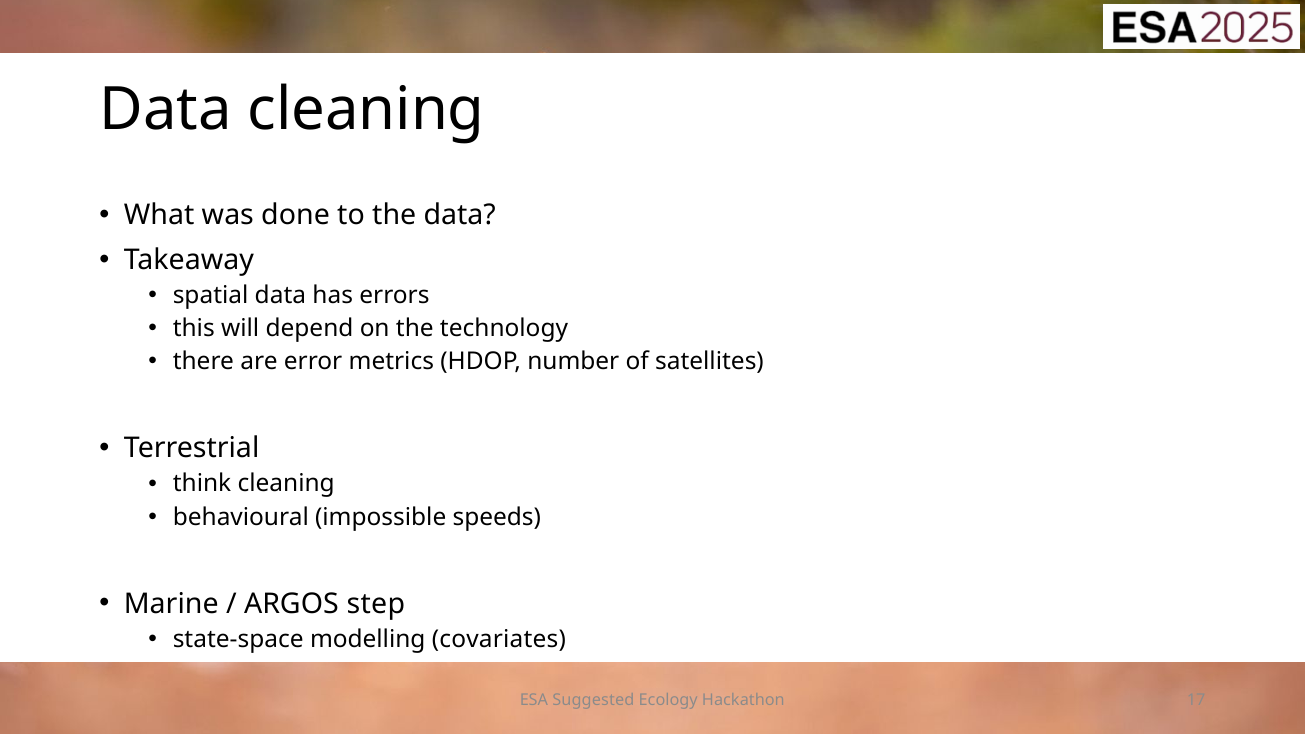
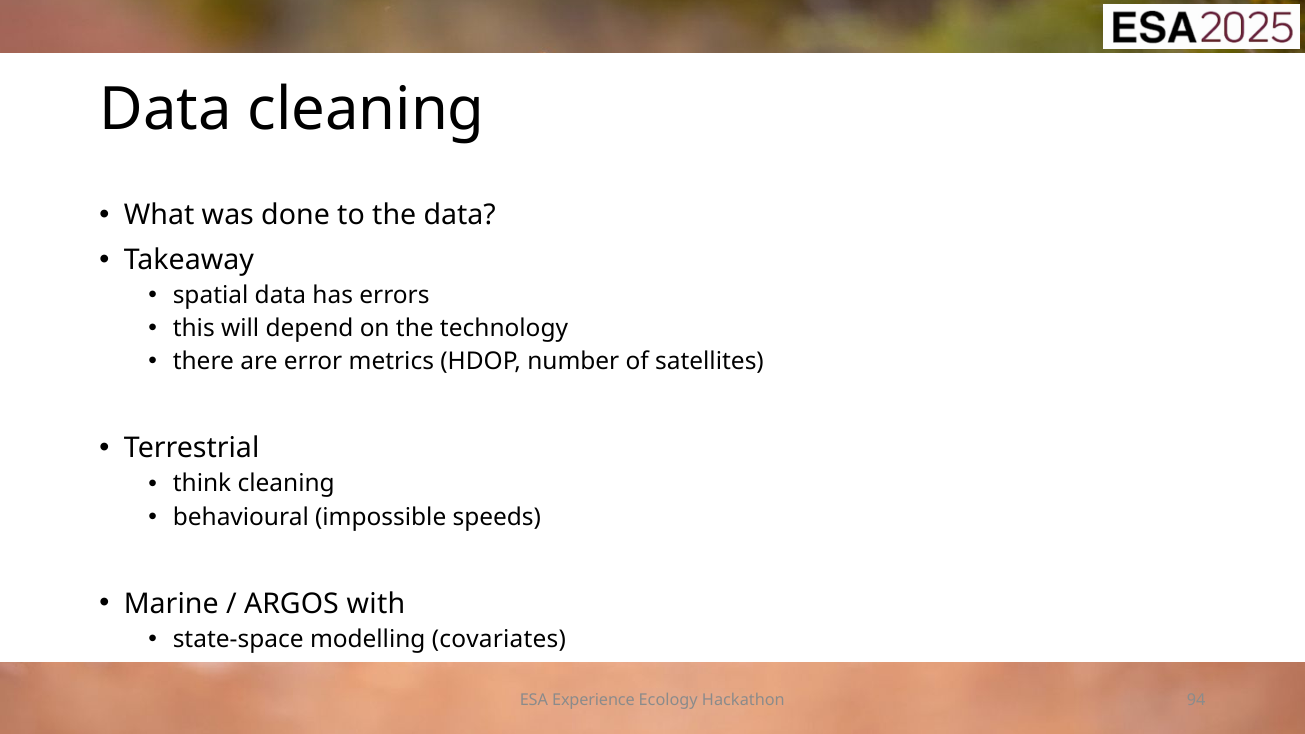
step: step -> with
Suggested: Suggested -> Experience
17: 17 -> 94
